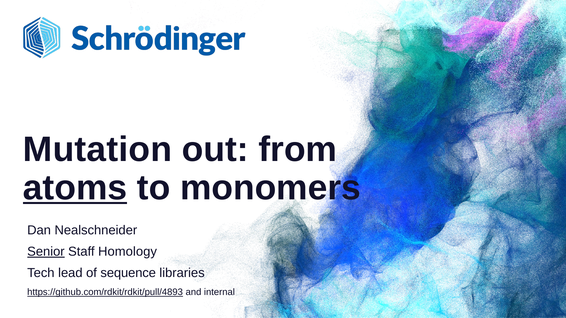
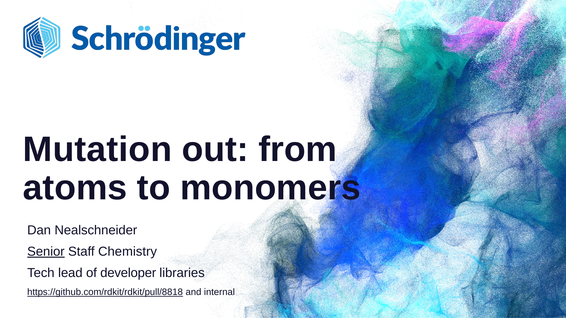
atoms underline: present -> none
Homology: Homology -> Chemistry
sequence: sequence -> developer
https://github.com/rdkit/rdkit/pull/4893: https://github.com/rdkit/rdkit/pull/4893 -> https://github.com/rdkit/rdkit/pull/8818
